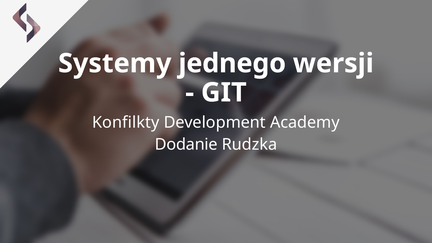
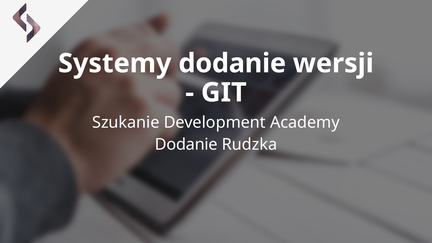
Systemy jednego: jednego -> dodanie
Konfilkty: Konfilkty -> Szukanie
